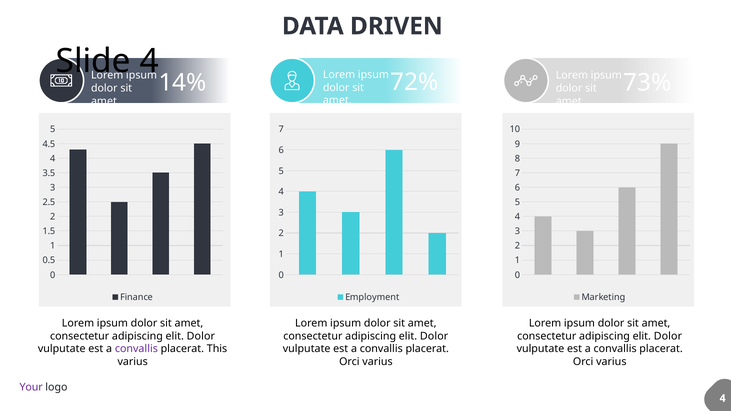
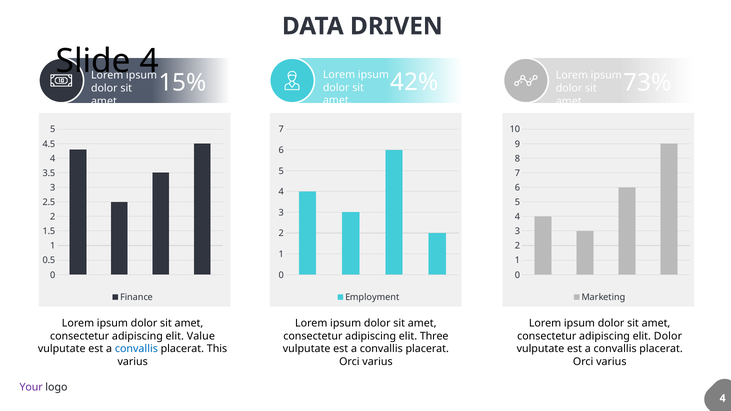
72%: 72% -> 42%
14%: 14% -> 15%
Dolor at (201, 336): Dolor -> Value
Dolor at (434, 336): Dolor -> Three
convallis at (136, 349) colour: purple -> blue
